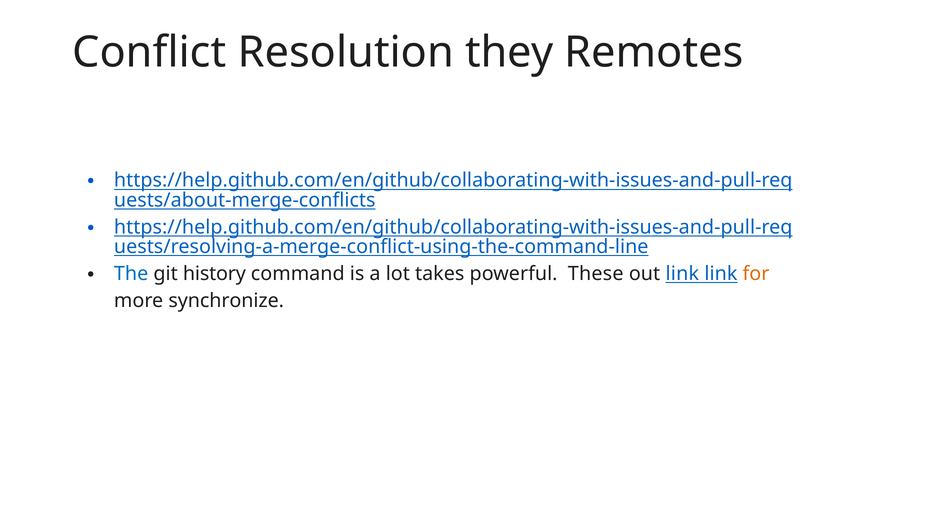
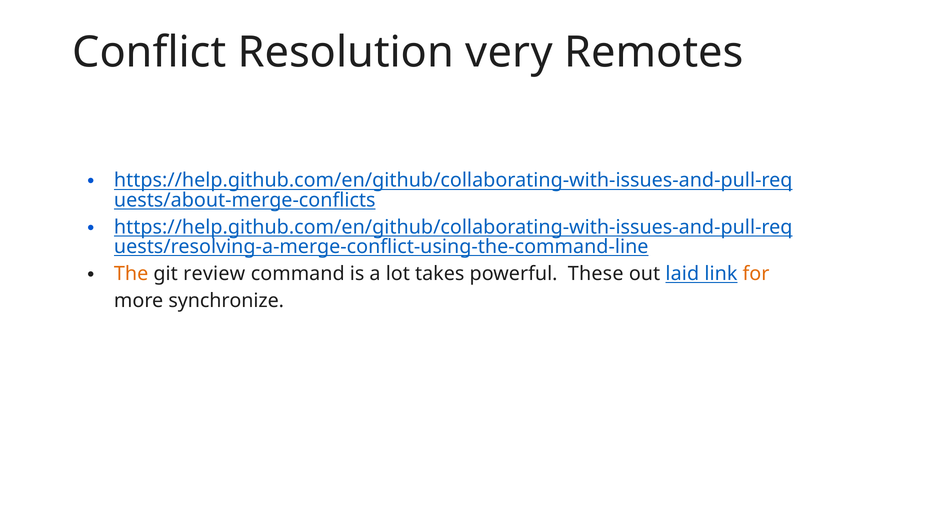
they: they -> very
The colour: blue -> orange
history: history -> review
out link: link -> laid
